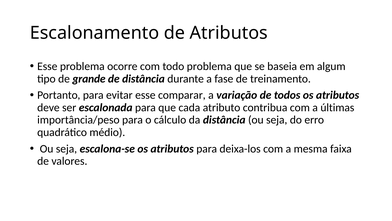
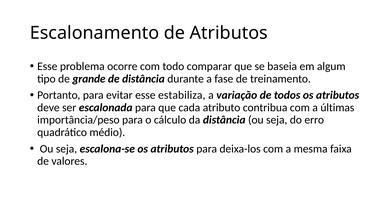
todo problema: problema -> comparar
comparar: comparar -> estabiliza
